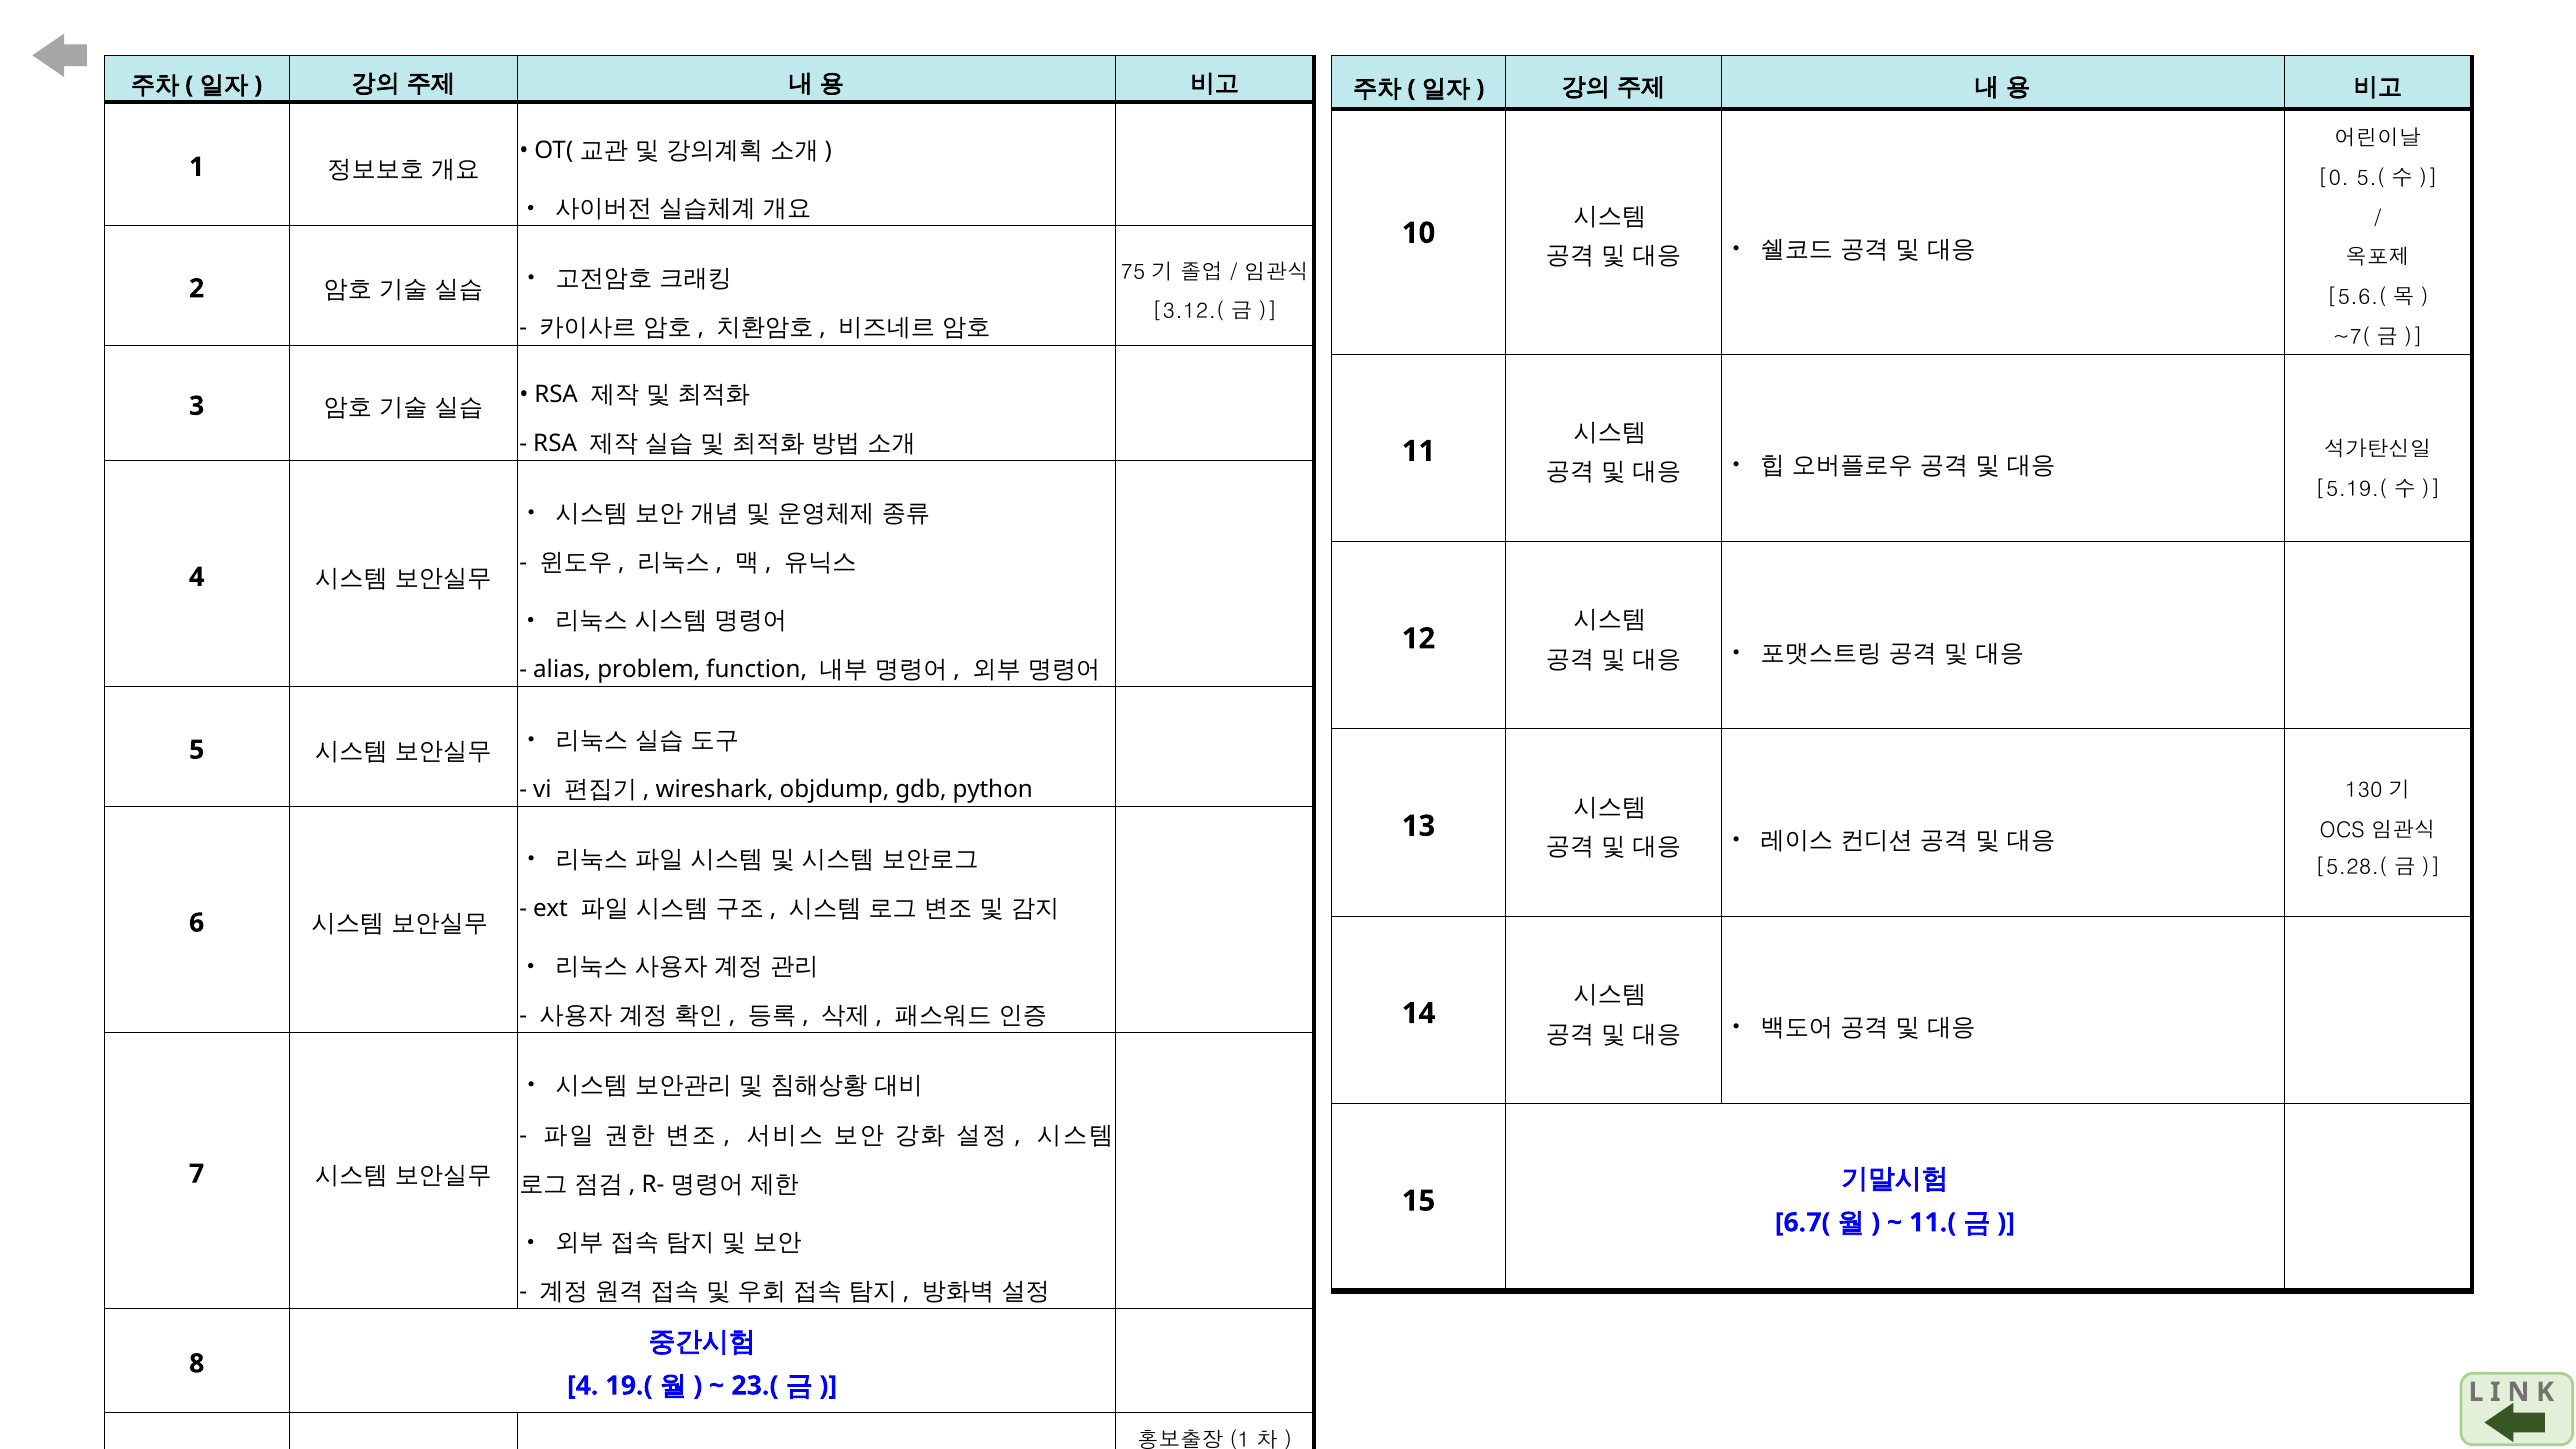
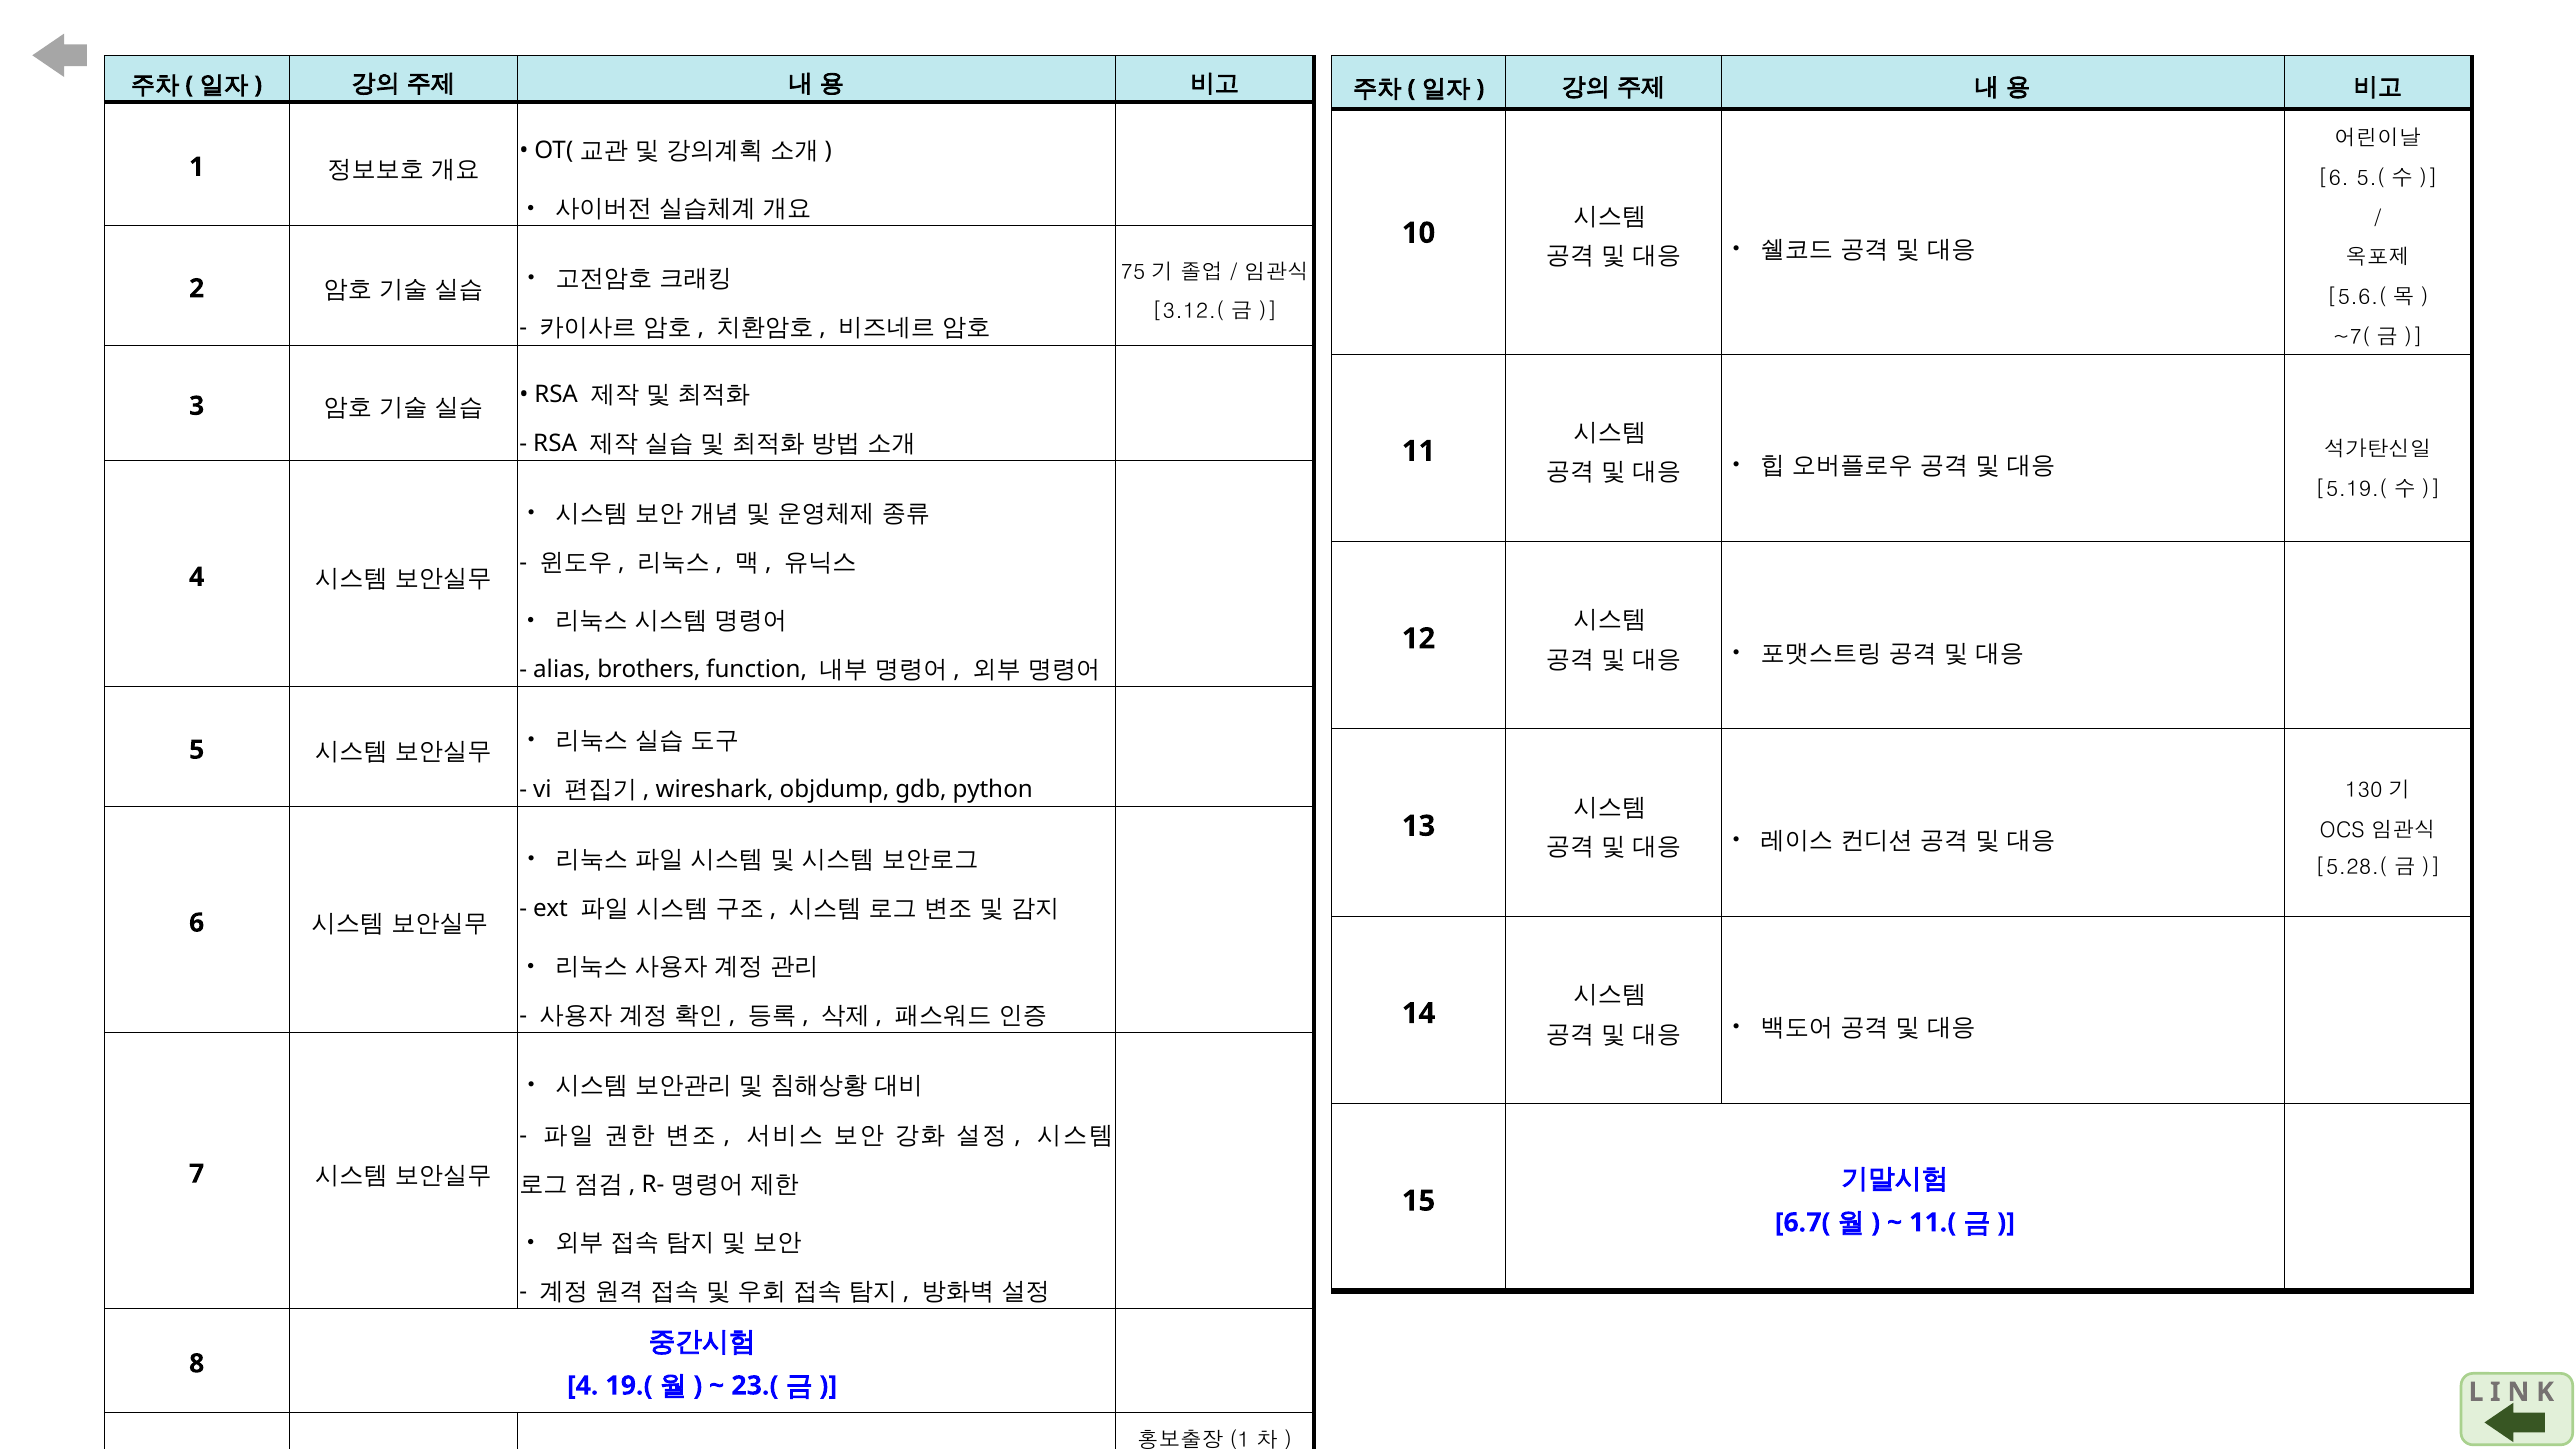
0 at (2334, 178): 0 -> 6
problem: problem -> brothers
